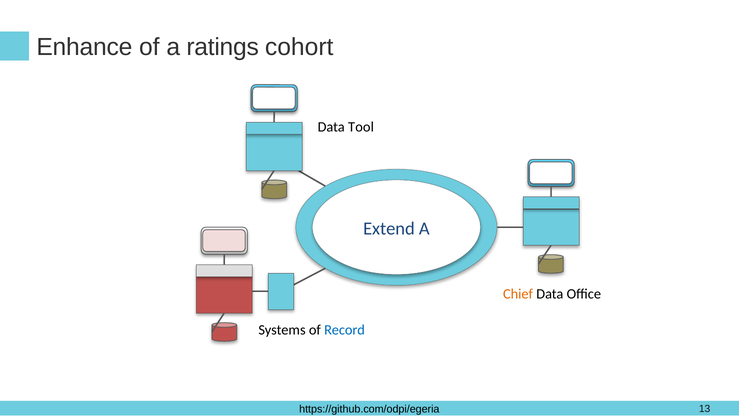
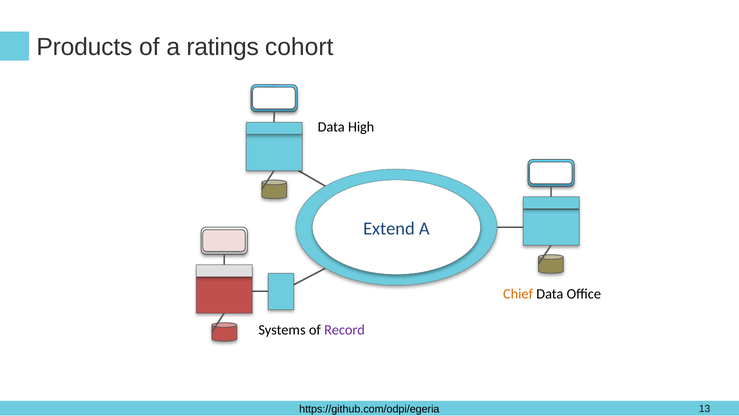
Enhance: Enhance -> Products
Tool: Tool -> High
Record colour: blue -> purple
